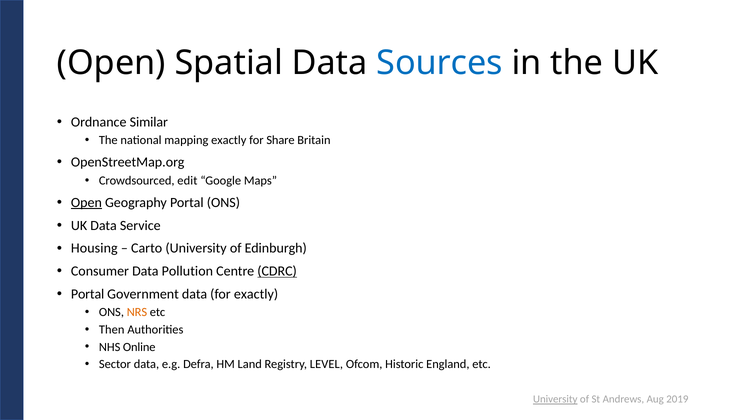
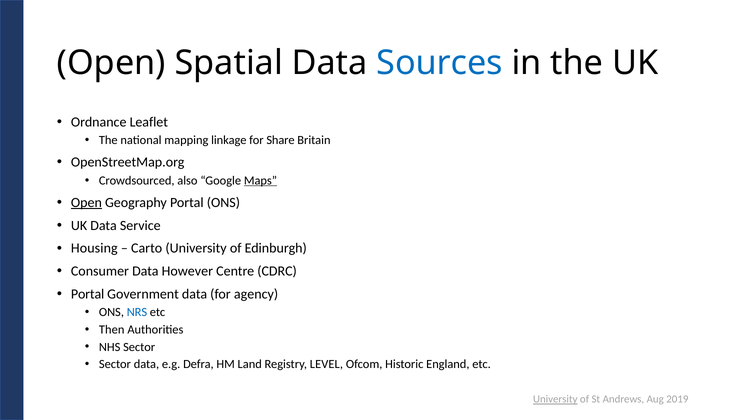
Similar: Similar -> Leaflet
mapping exactly: exactly -> linkage
edit: edit -> also
Maps underline: none -> present
Pollution: Pollution -> However
CDRC underline: present -> none
for exactly: exactly -> agency
NRS colour: orange -> blue
NHS Online: Online -> Sector
